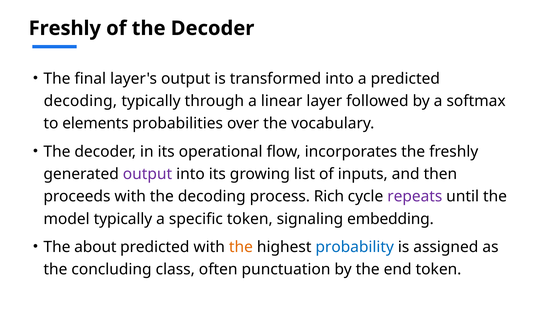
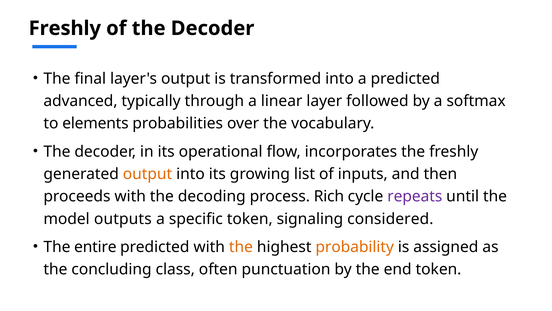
decoding at (80, 101): decoding -> advanced
output at (147, 174) colour: purple -> orange
model typically: typically -> outputs
embedding: embedding -> considered
about: about -> entire
probability colour: blue -> orange
